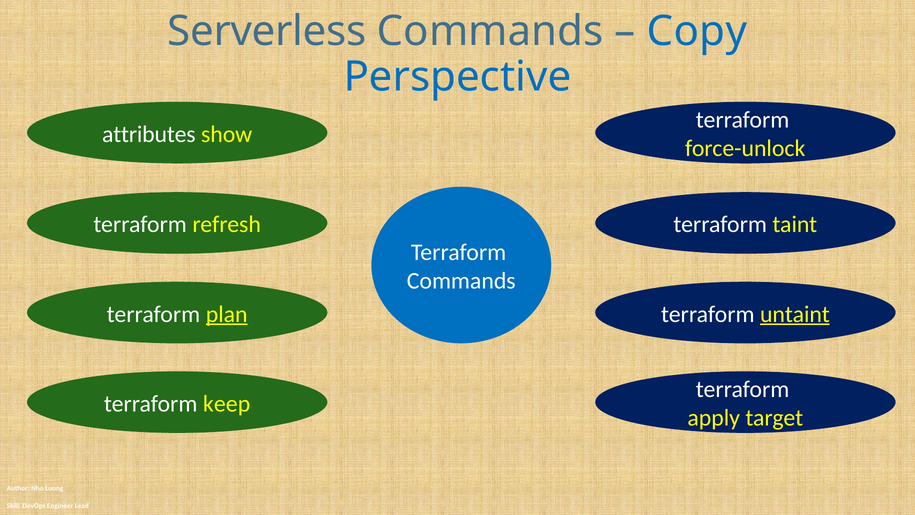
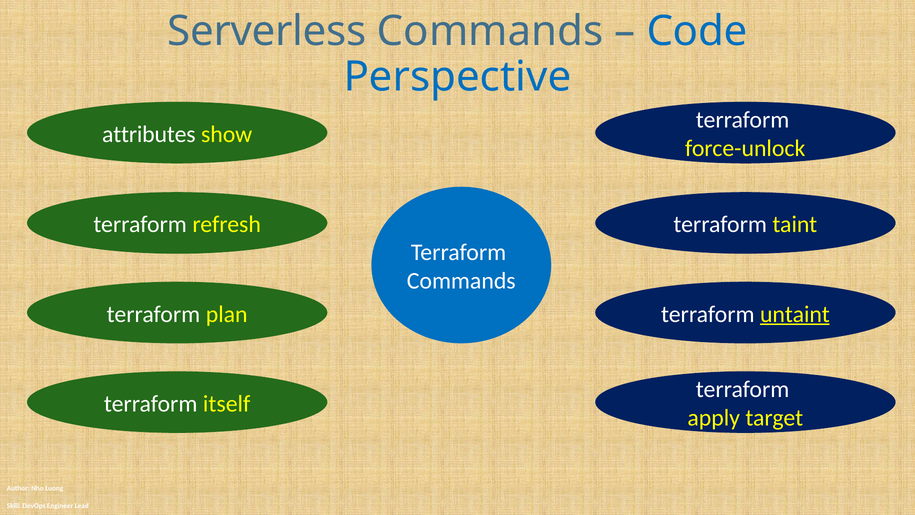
Copy: Copy -> Code
plan underline: present -> none
keep: keep -> itself
